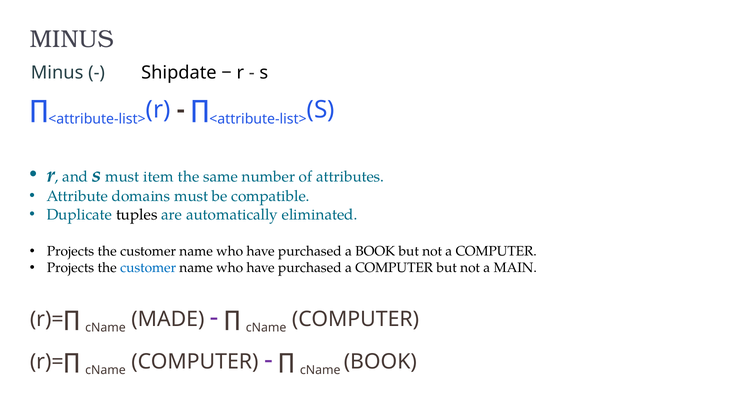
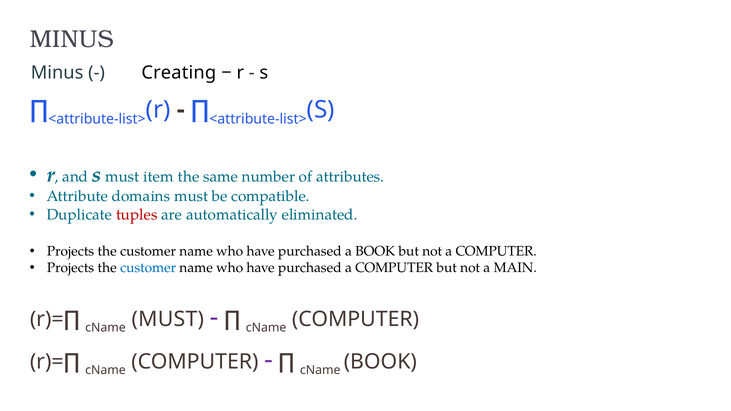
Shipdate: Shipdate -> Creating
tuples colour: black -> red
cName MADE: MADE -> MUST
